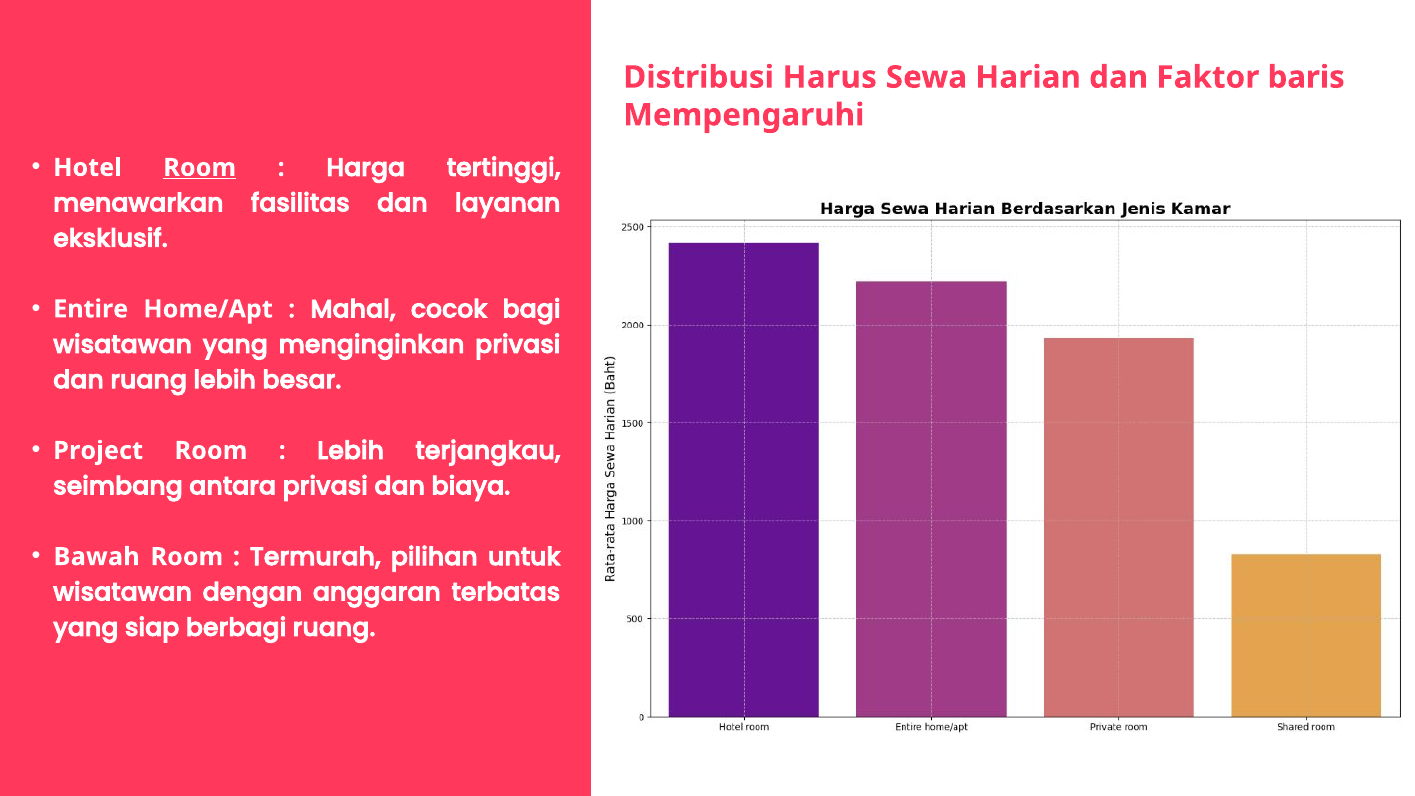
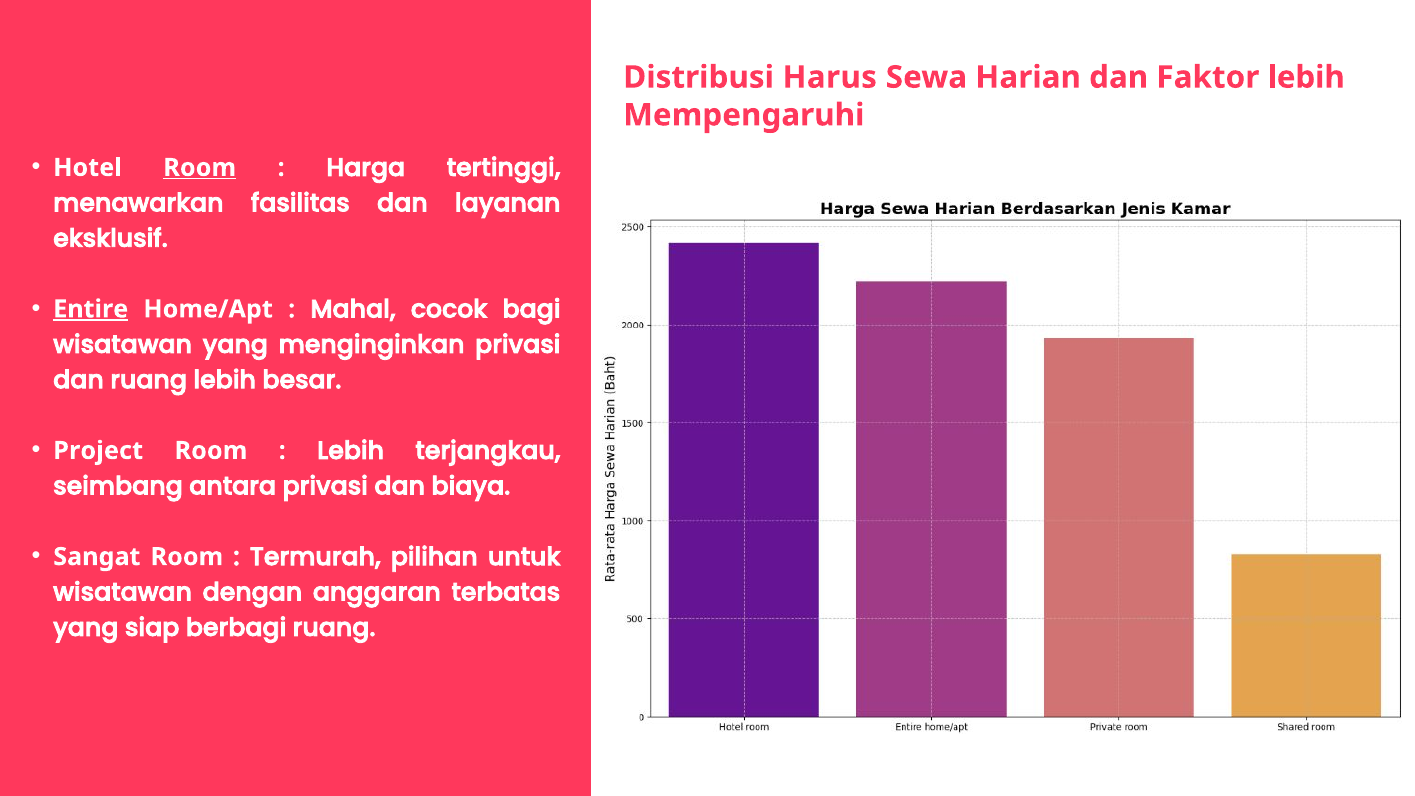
Faktor baris: baris -> lebih
Entire underline: none -> present
Bawah: Bawah -> Sangat
